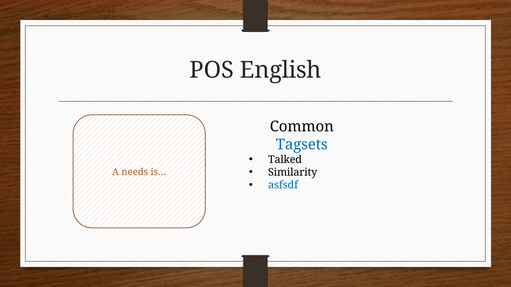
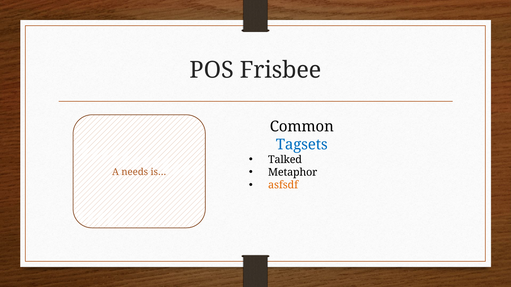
English: English -> Frisbee
Similarity: Similarity -> Metaphor
asfsdf colour: blue -> orange
